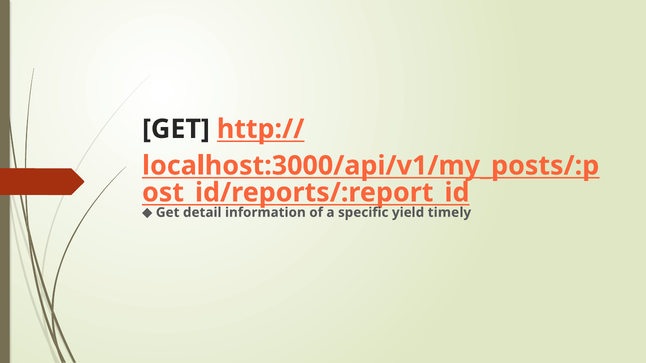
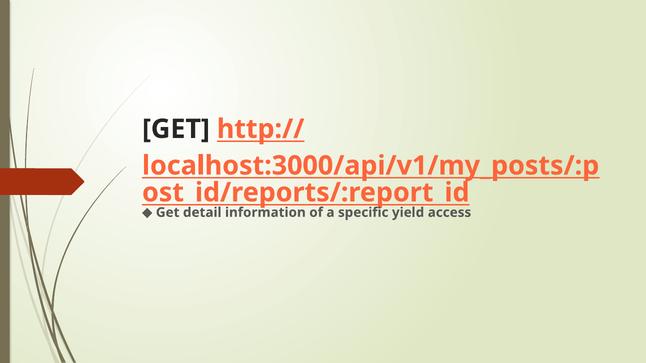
timely: timely -> access
